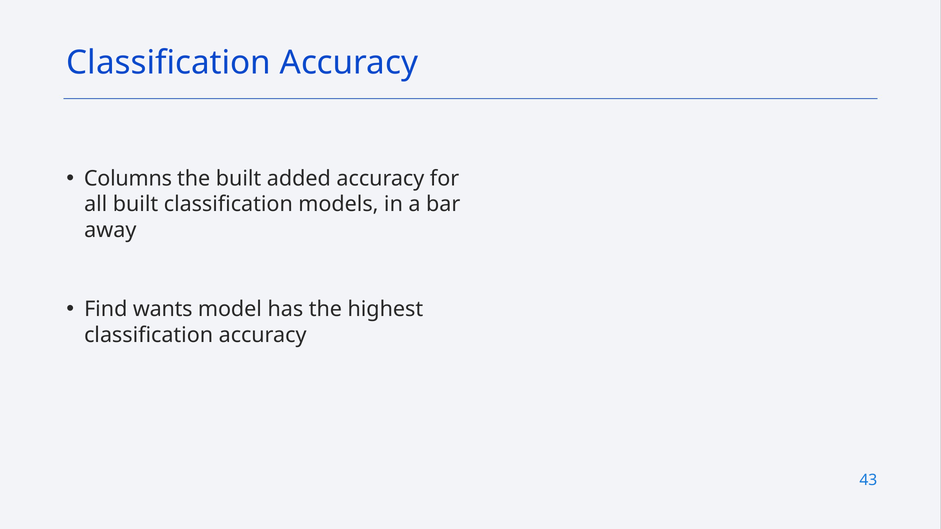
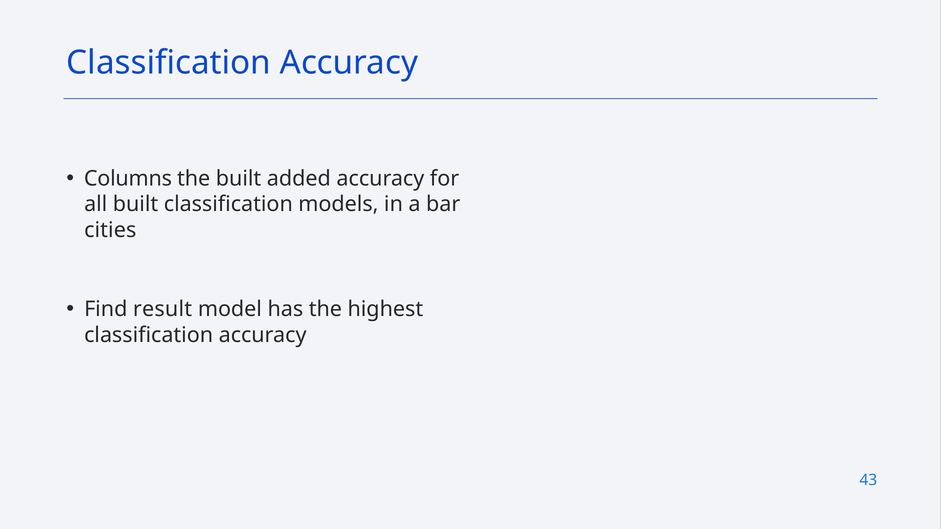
away: away -> cities
wants: wants -> result
